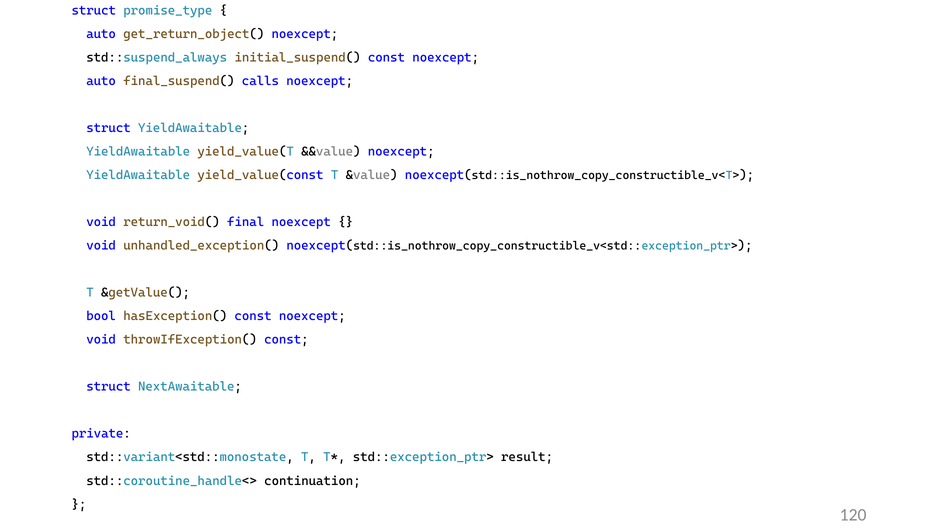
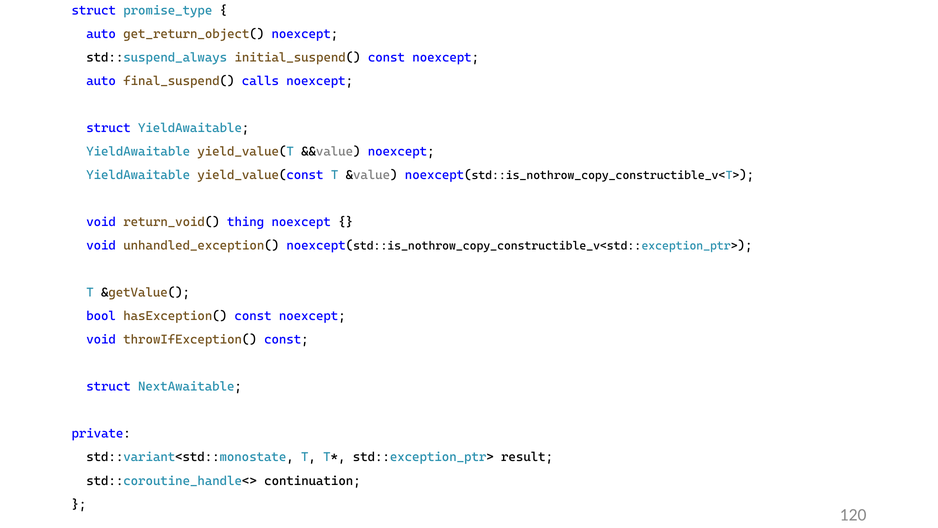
final: final -> thing
